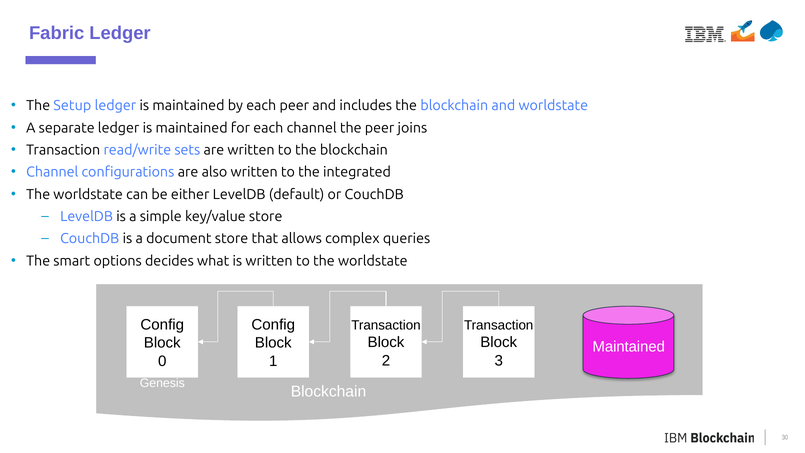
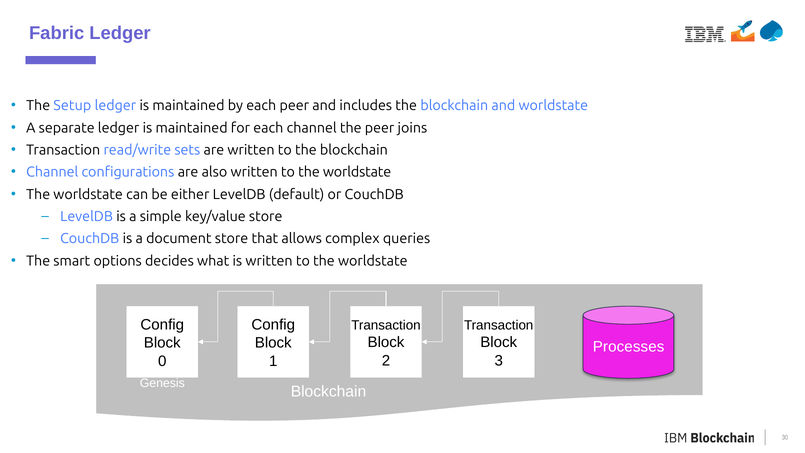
integrated at (357, 172): integrated -> worldstate
Maintained at (629, 347): Maintained -> Processes
